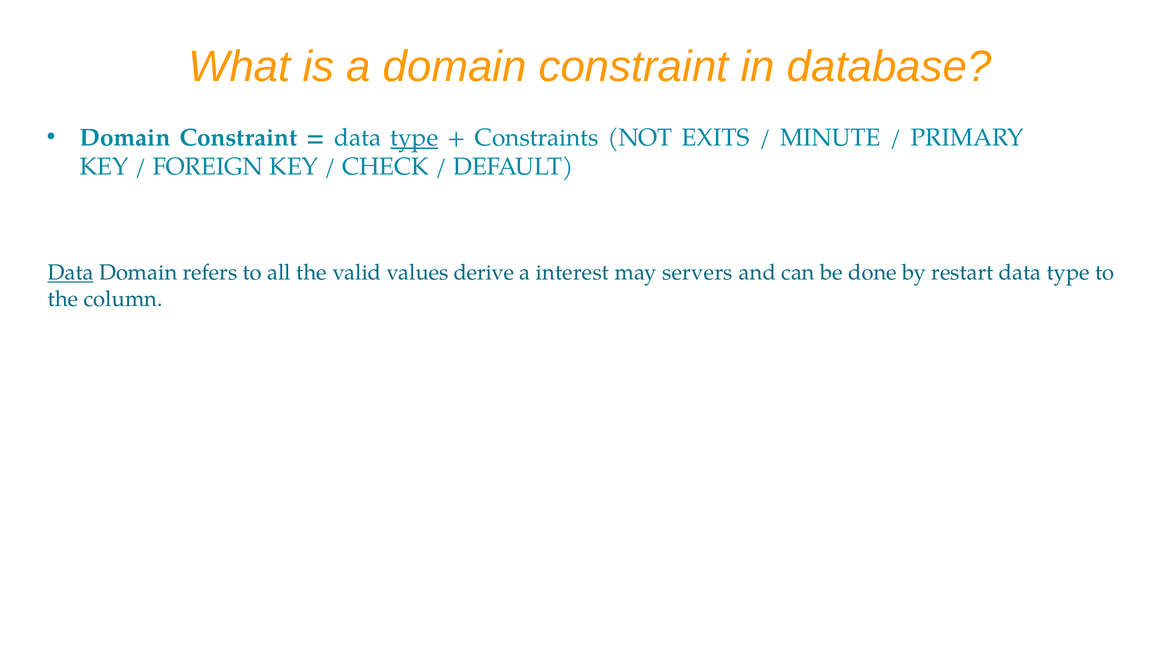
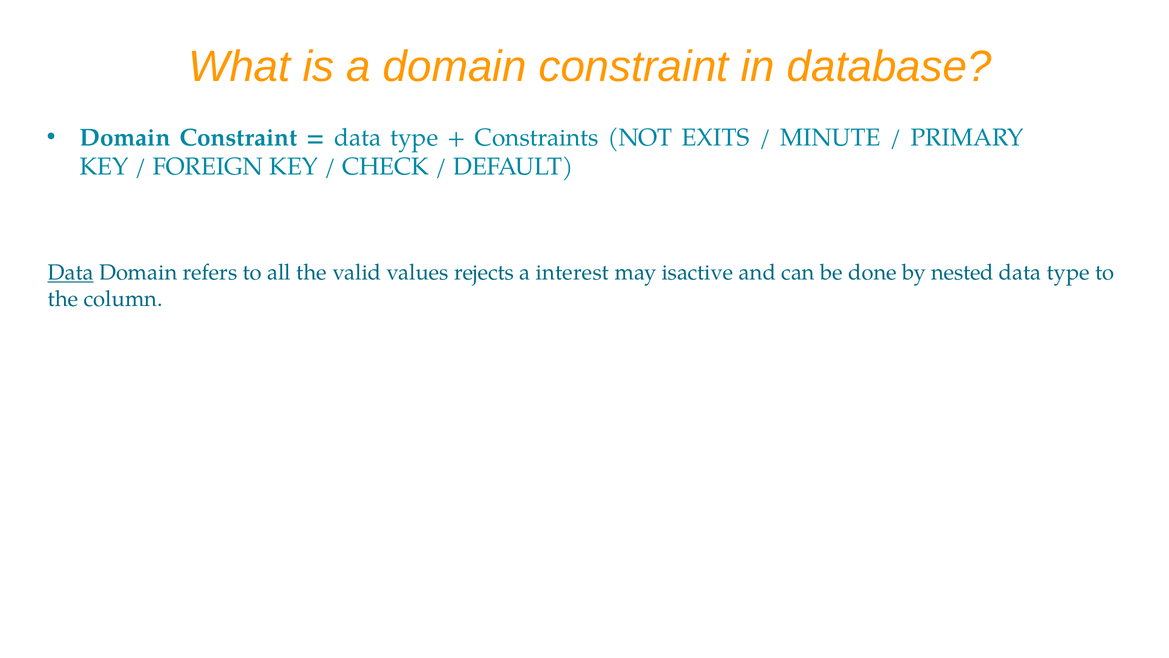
type at (414, 138) underline: present -> none
derive: derive -> rejects
servers: servers -> isactive
restart: restart -> nested
